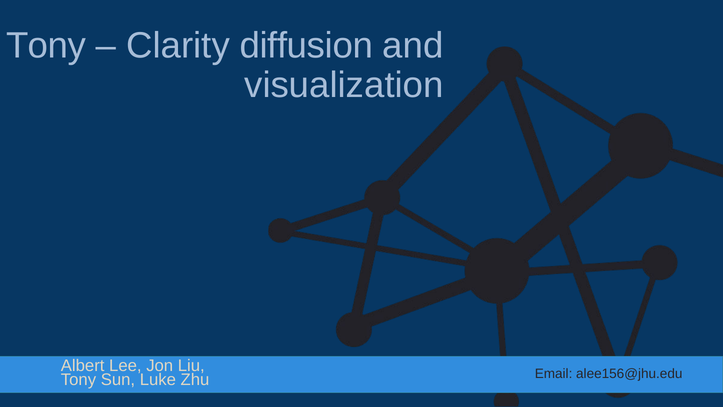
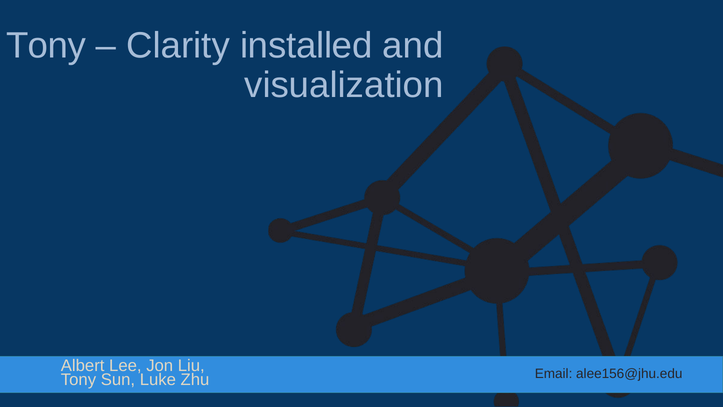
diffusion: diffusion -> installed
